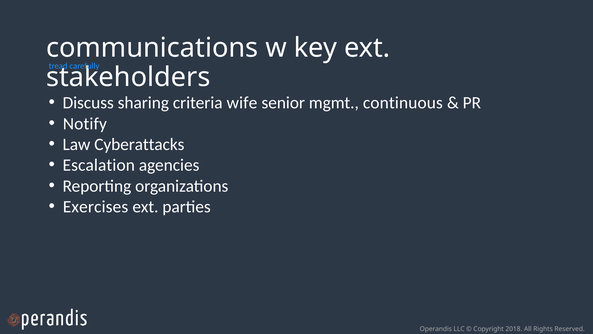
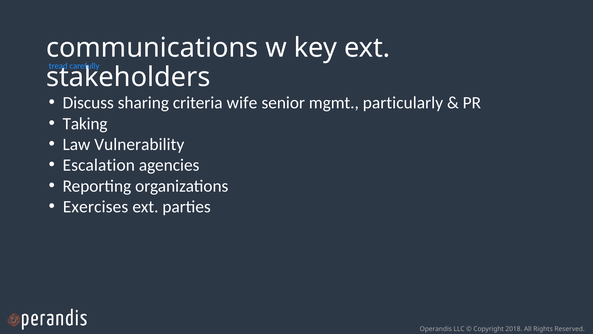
continuous: continuous -> particularly
Notify: Notify -> Taking
Cyberattacks: Cyberattacks -> Vulnerability
